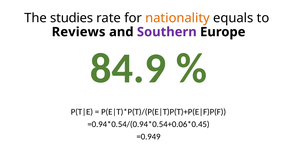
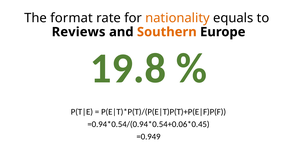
studies: studies -> format
Southern colour: purple -> orange
84.9: 84.9 -> 19.8
